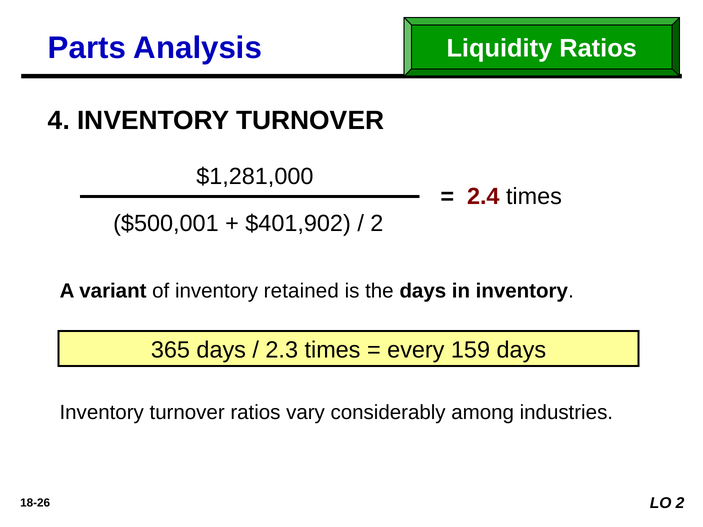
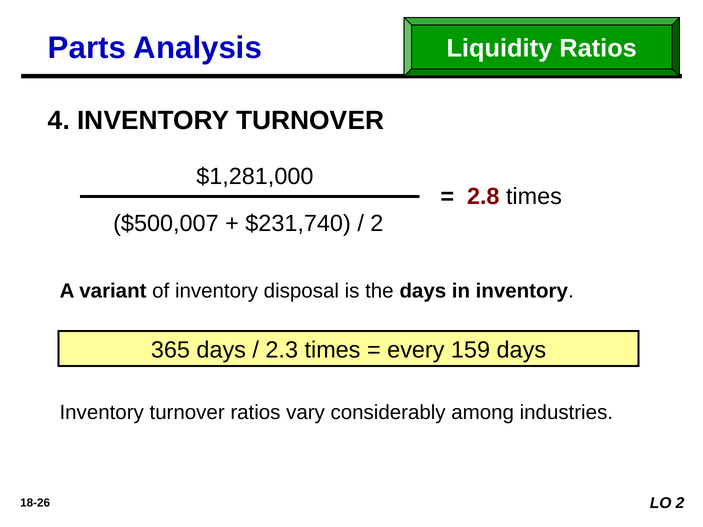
2.4: 2.4 -> 2.8
$500,001: $500,001 -> $500,007
$401,902: $401,902 -> $231,740
retained: retained -> disposal
